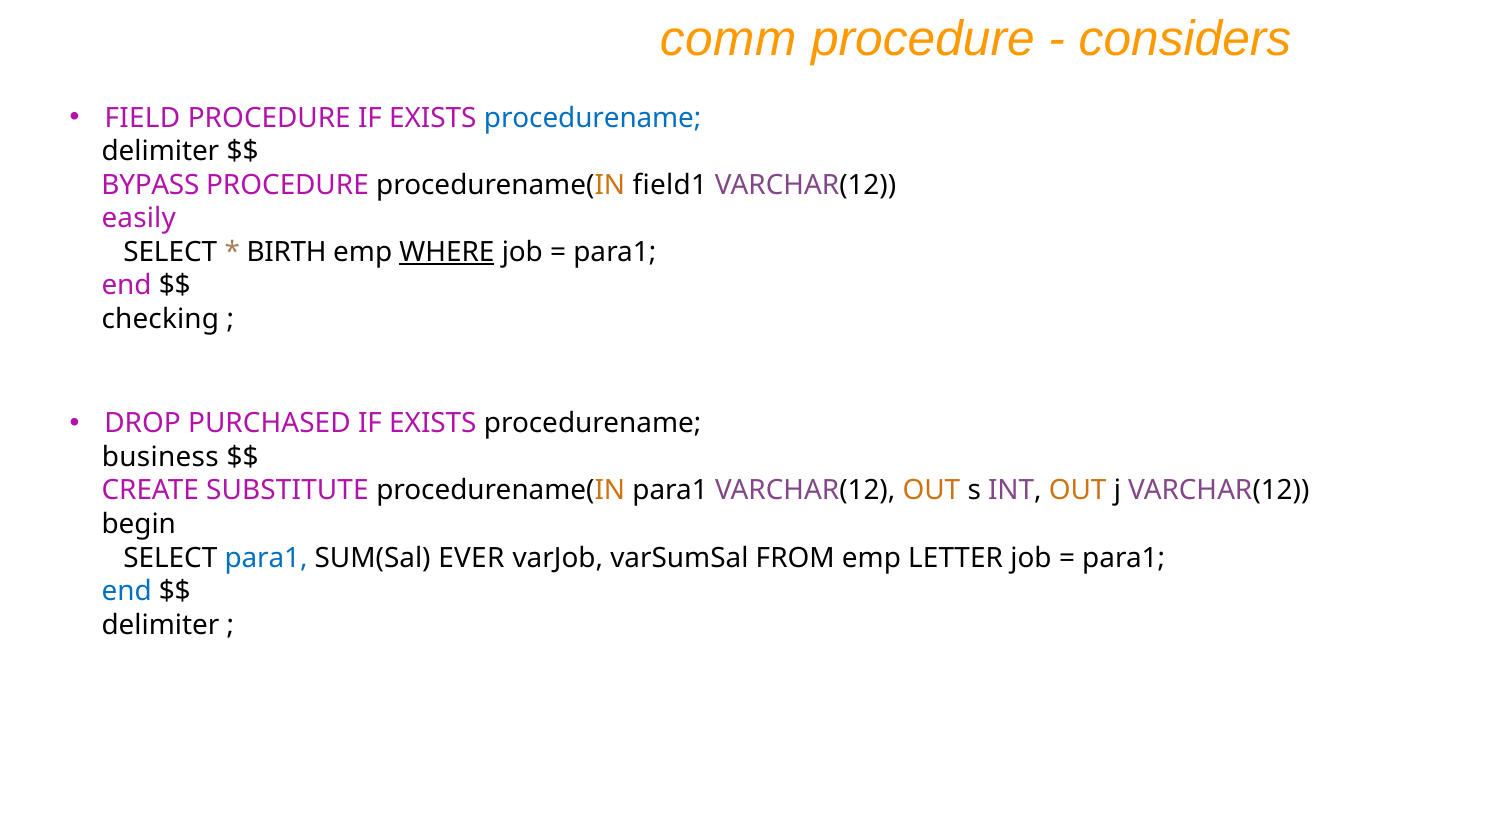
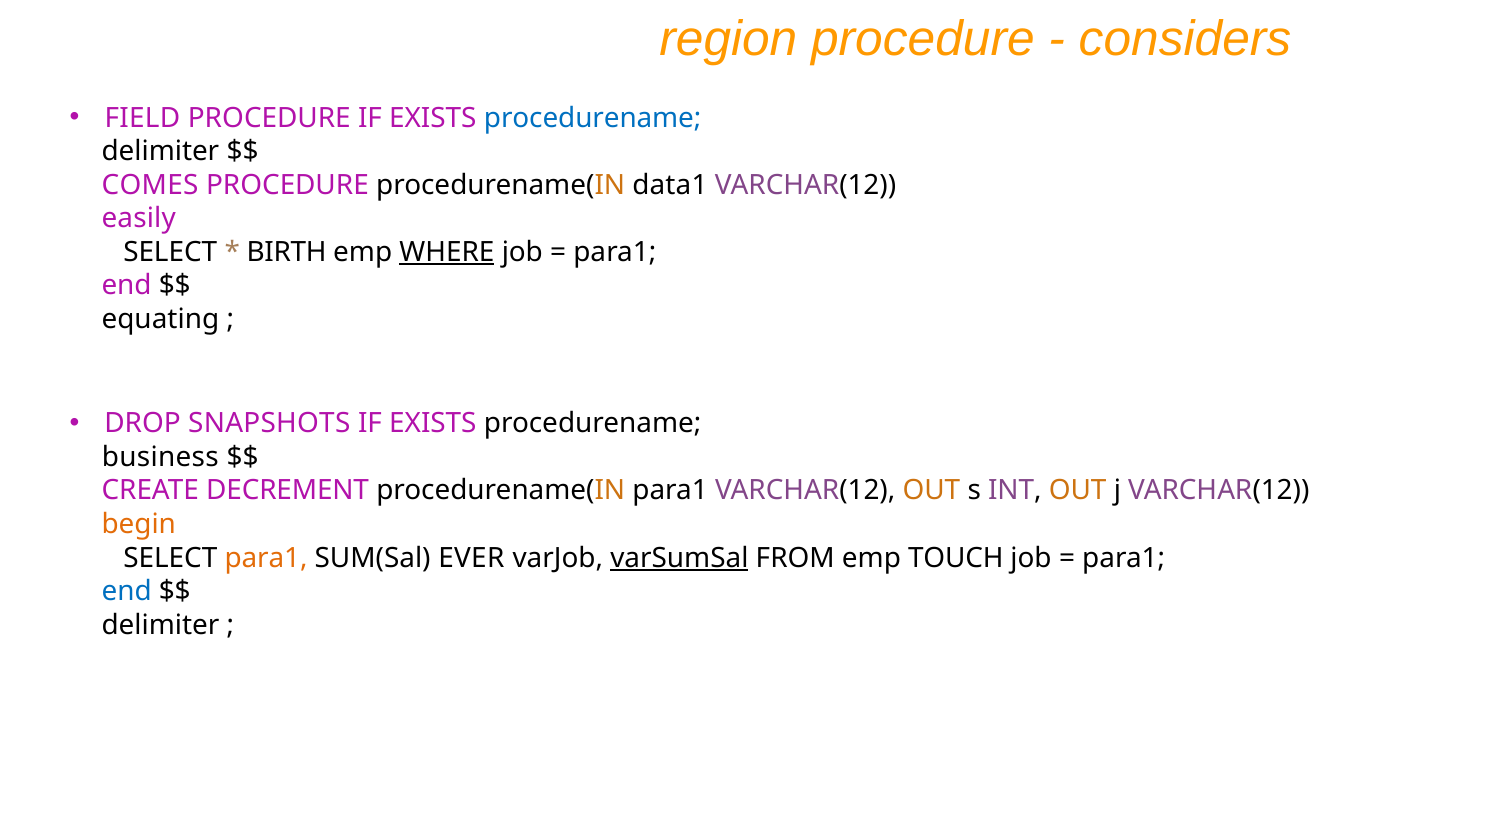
comm: comm -> region
BYPASS: BYPASS -> COMES
field1: field1 -> data1
checking: checking -> equating
PURCHASED: PURCHASED -> SNAPSHOTS
SUBSTITUTE: SUBSTITUTE -> DECREMENT
begin colour: black -> orange
para1 at (266, 558) colour: blue -> orange
varSumSal underline: none -> present
LETTER: LETTER -> TOUCH
